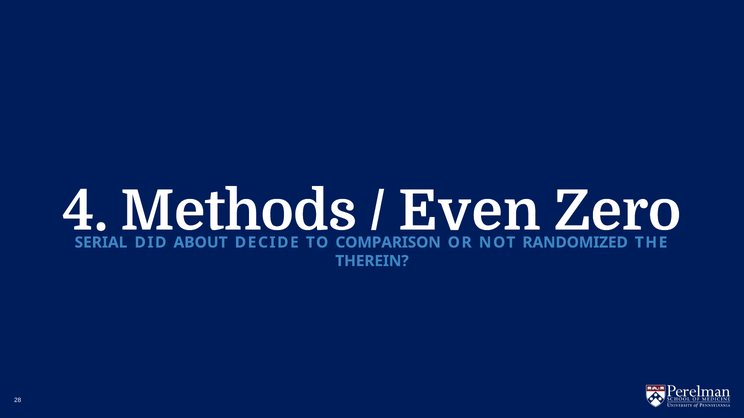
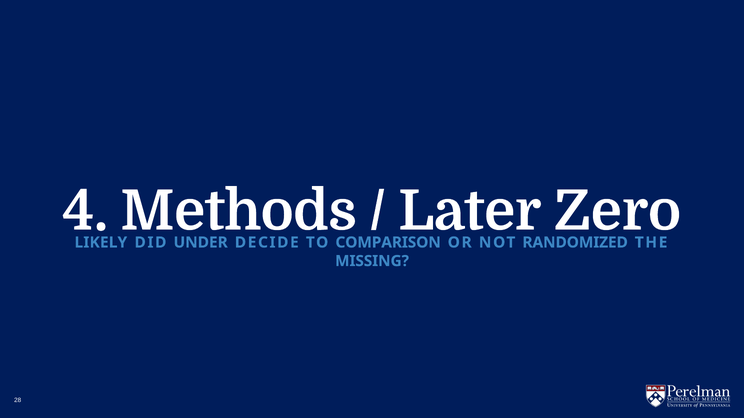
Even: Even -> Later
SERIAL: SERIAL -> LIKELY
ABOUT: ABOUT -> UNDER
THEREIN: THEREIN -> MISSING
